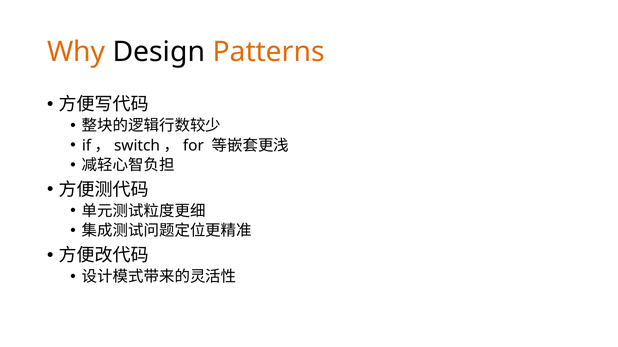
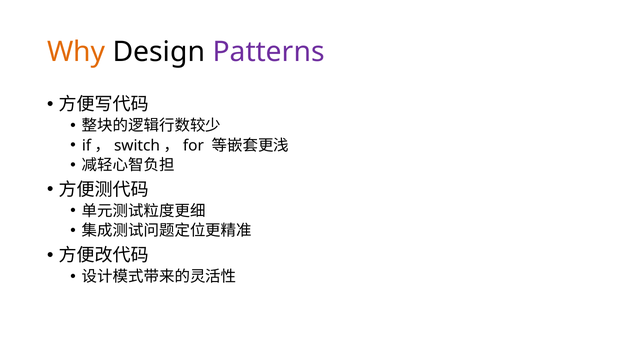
Patterns colour: orange -> purple
